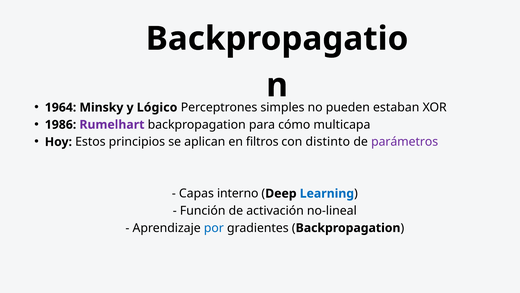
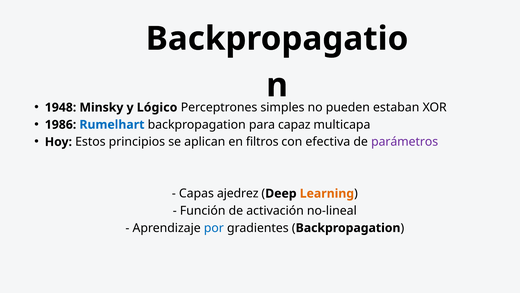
1964: 1964 -> 1948
Rumelhart colour: purple -> blue
cómo: cómo -> capaz
distinto: distinto -> efectiva
interno: interno -> ajedrez
Learning colour: blue -> orange
